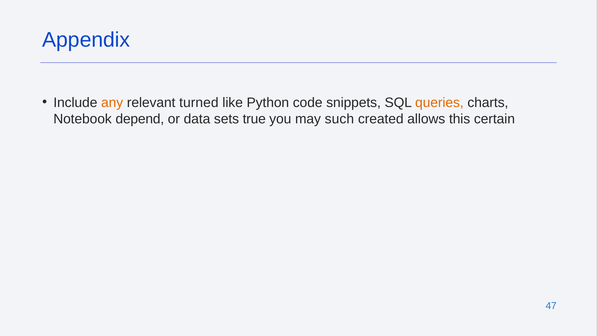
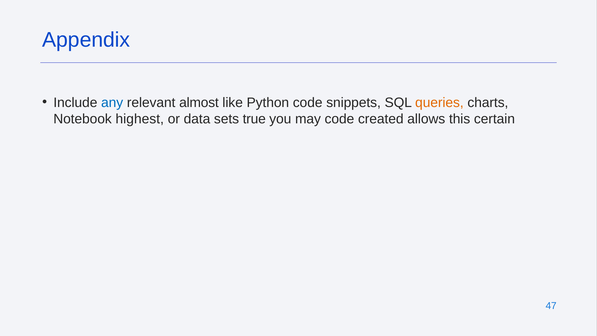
any colour: orange -> blue
turned: turned -> almost
depend: depend -> highest
may such: such -> code
